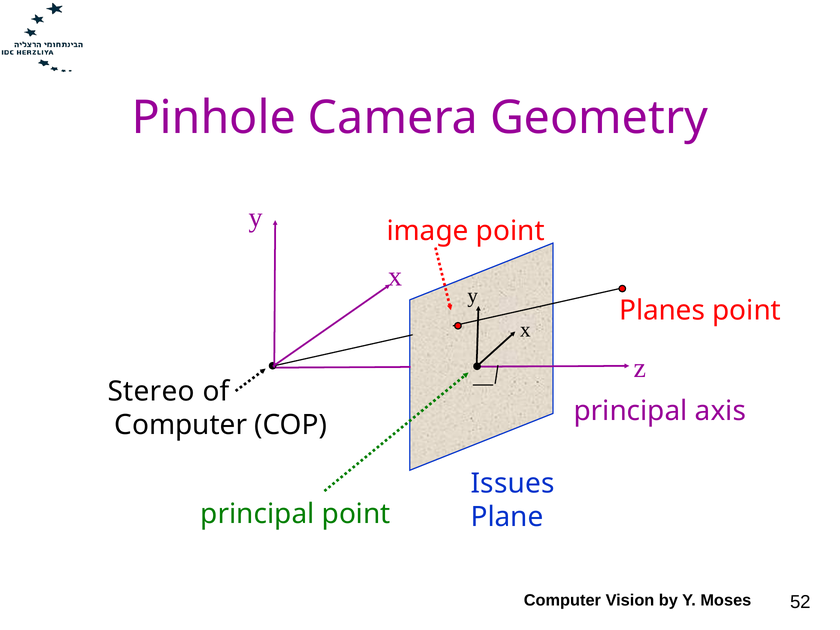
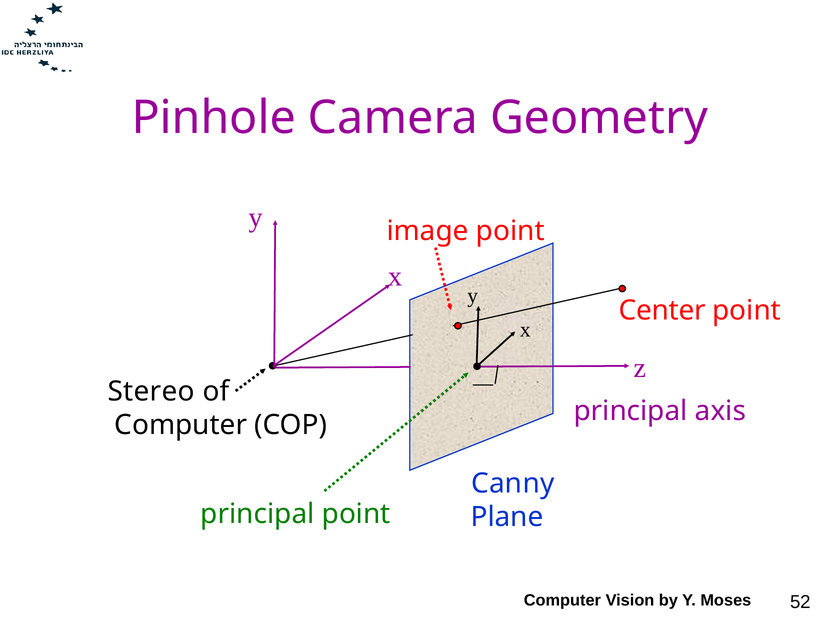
Planes: Planes -> Center
Issues: Issues -> Canny
